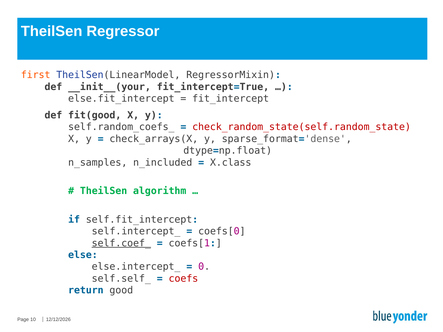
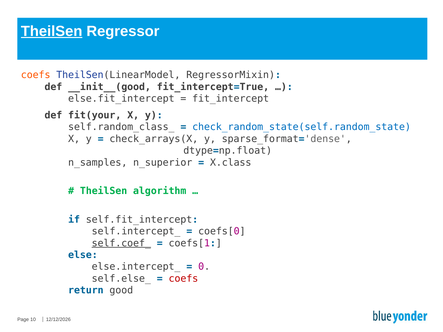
TheilSen at (52, 31) underline: none -> present
first at (36, 75): first -> coefs
__init__(your: __init__(your -> __init__(good
fit(good: fit(good -> fit(your
self.random_coefs_: self.random_coefs_ -> self.random_class_
check_random_state(self.random_state colour: red -> blue
n_included: n_included -> n_superior
self.self_: self.self_ -> self.else_
